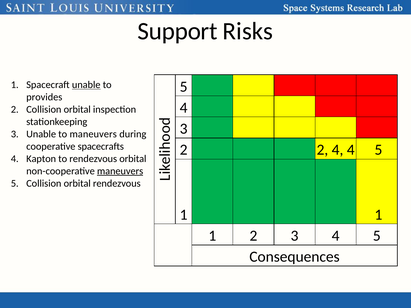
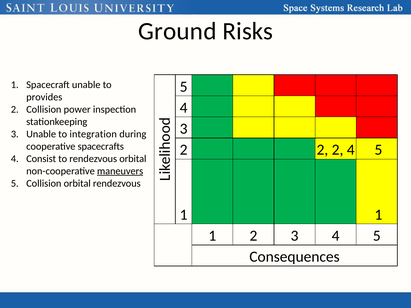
Support: Support -> Ground
unable at (86, 85) underline: present -> none
2 Collision orbital: orbital -> power
to maneuvers: maneuvers -> integration
2 2 4: 4 -> 2
Kapton: Kapton -> Consist
